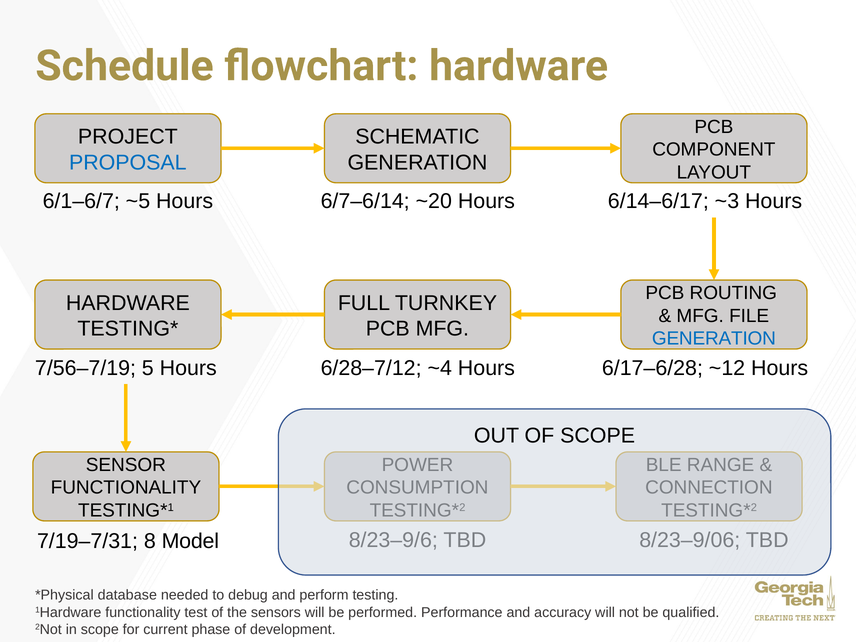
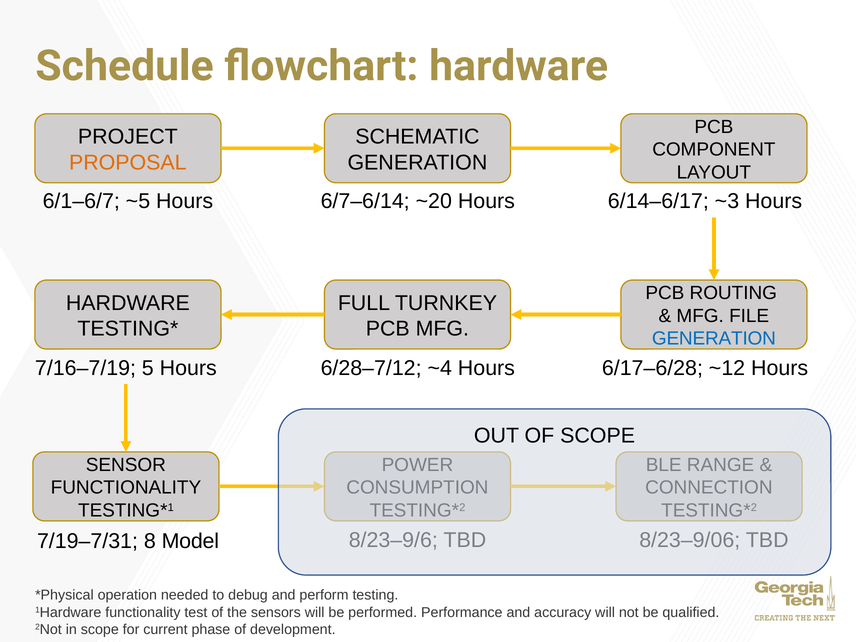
PROPOSAL colour: blue -> orange
7/56–7/19: 7/56–7/19 -> 7/16–7/19
database: database -> operation
